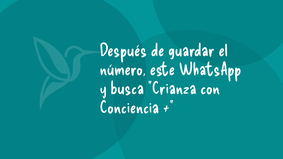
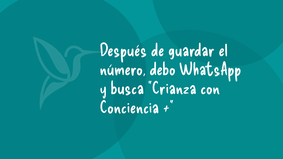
este: este -> debo
